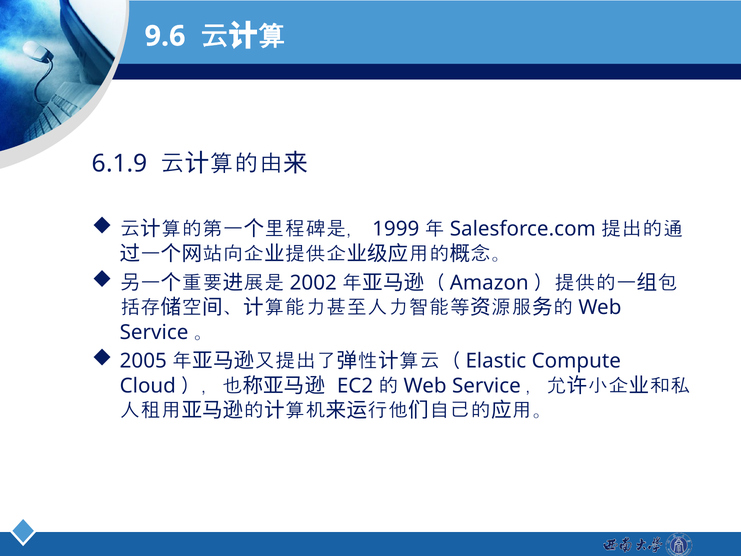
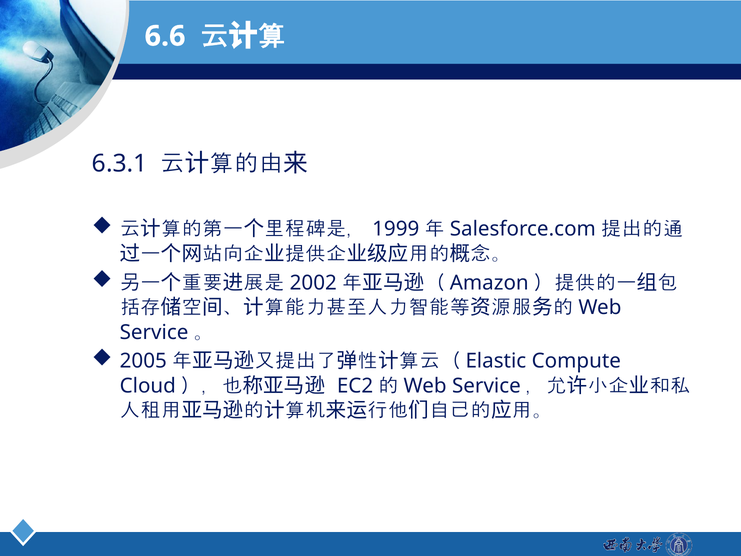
9.6: 9.6 -> 6.6
6.1.9: 6.1.9 -> 6.3.1
